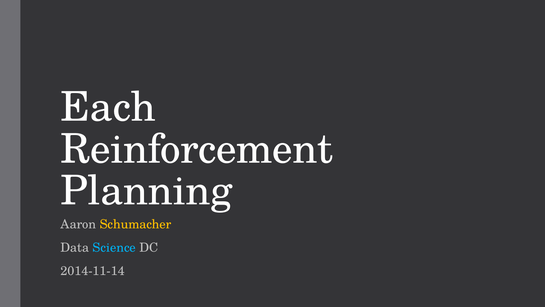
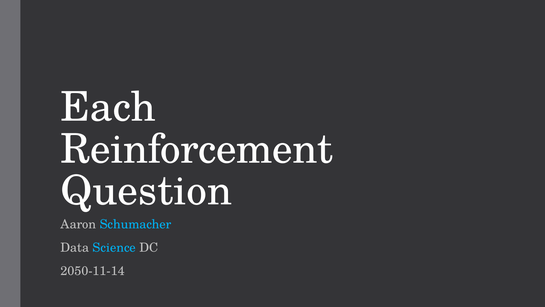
Planning: Planning -> Question
Schumacher colour: yellow -> light blue
2014-11-14: 2014-11-14 -> 2050-11-14
